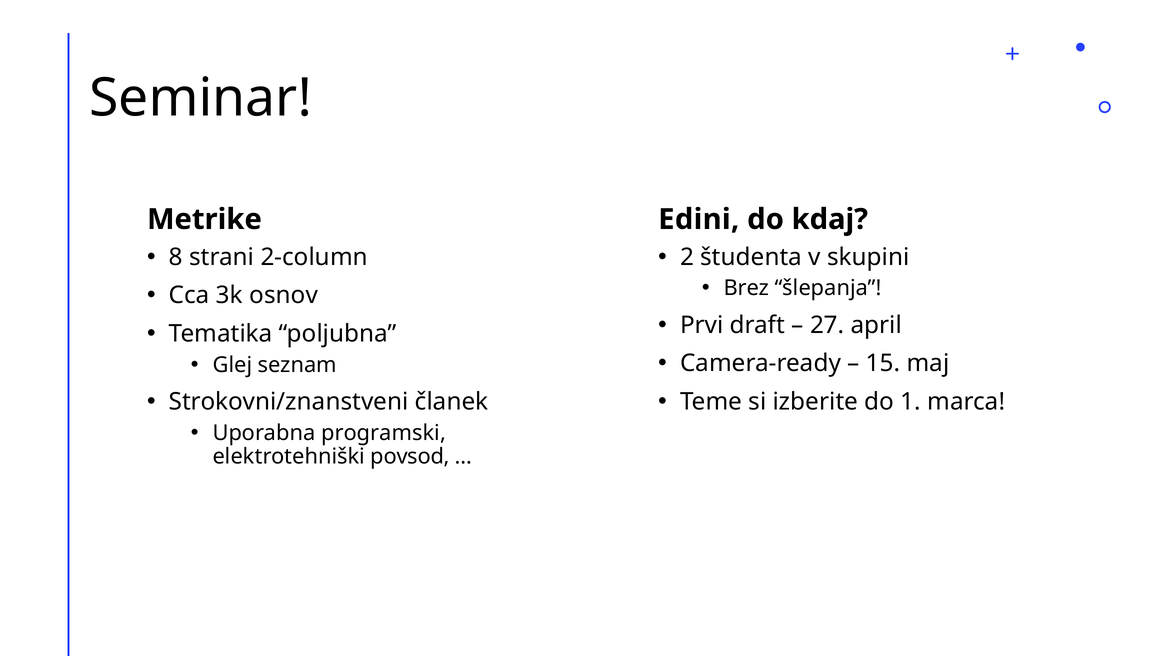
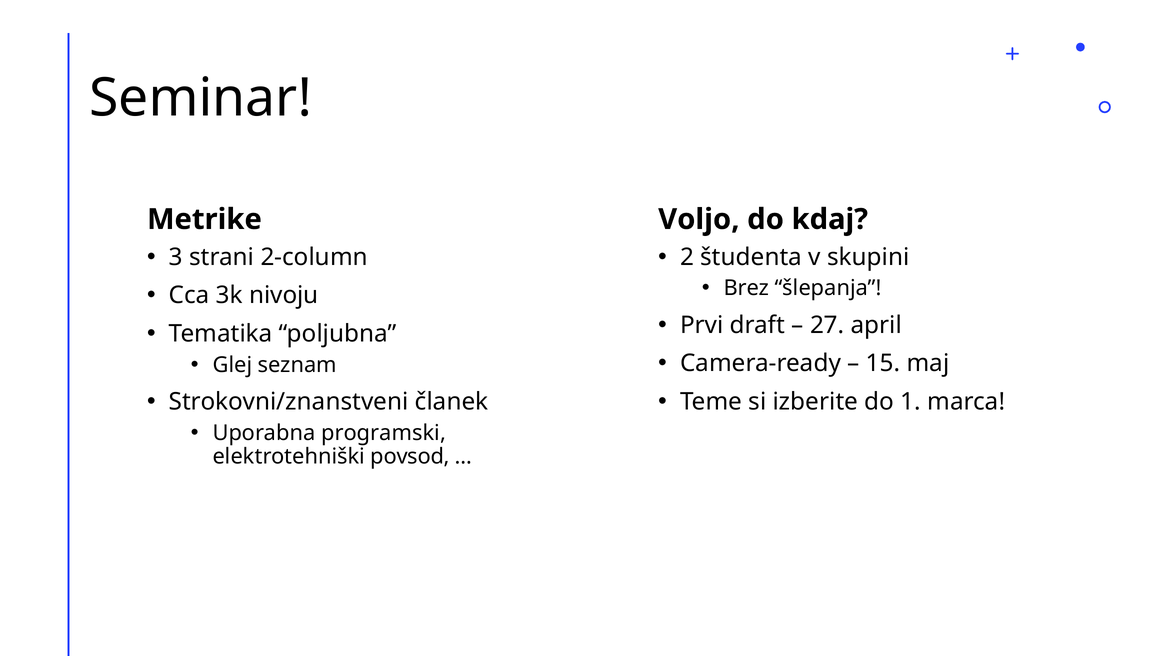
Edini: Edini -> Voljo
8: 8 -> 3
osnov: osnov -> nivoju
